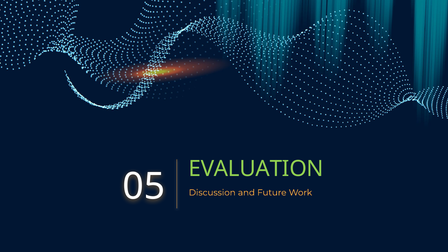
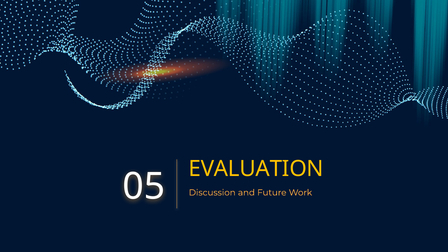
EVALUATION colour: light green -> yellow
